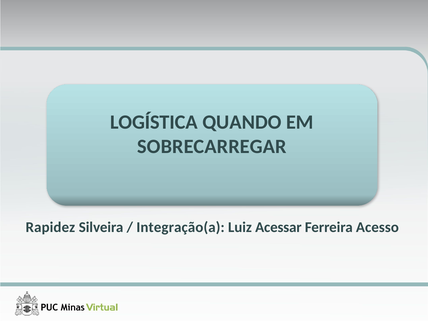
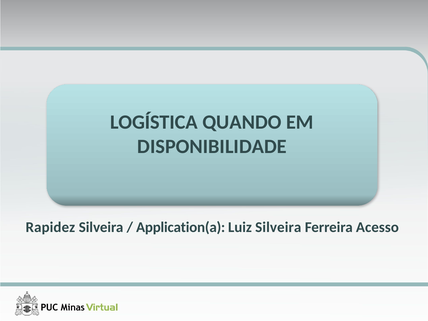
SOBRECARREGAR: SOBRECARREGAR -> DISPONIBILIDADE
Integração(a: Integração(a -> Application(a
Luiz Acessar: Acessar -> Silveira
